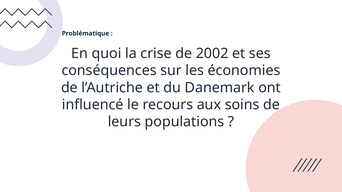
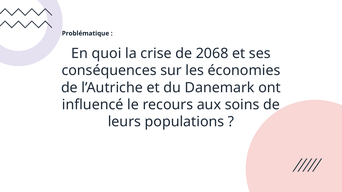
2002: 2002 -> 2068
